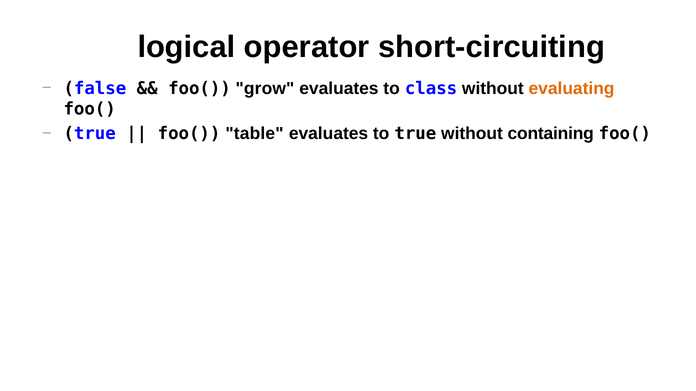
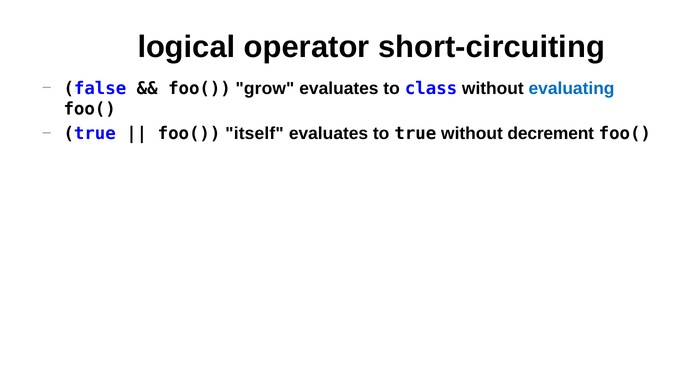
evaluating colour: orange -> blue
table: table -> itself
containing: containing -> decrement
